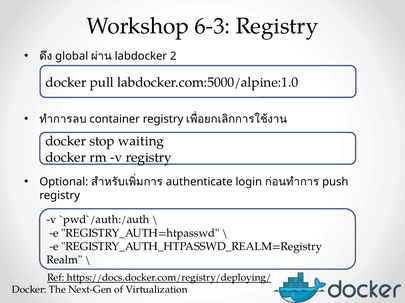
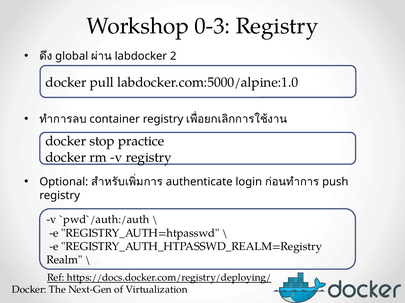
6-3: 6-3 -> 0-3
waiting: waiting -> practice
